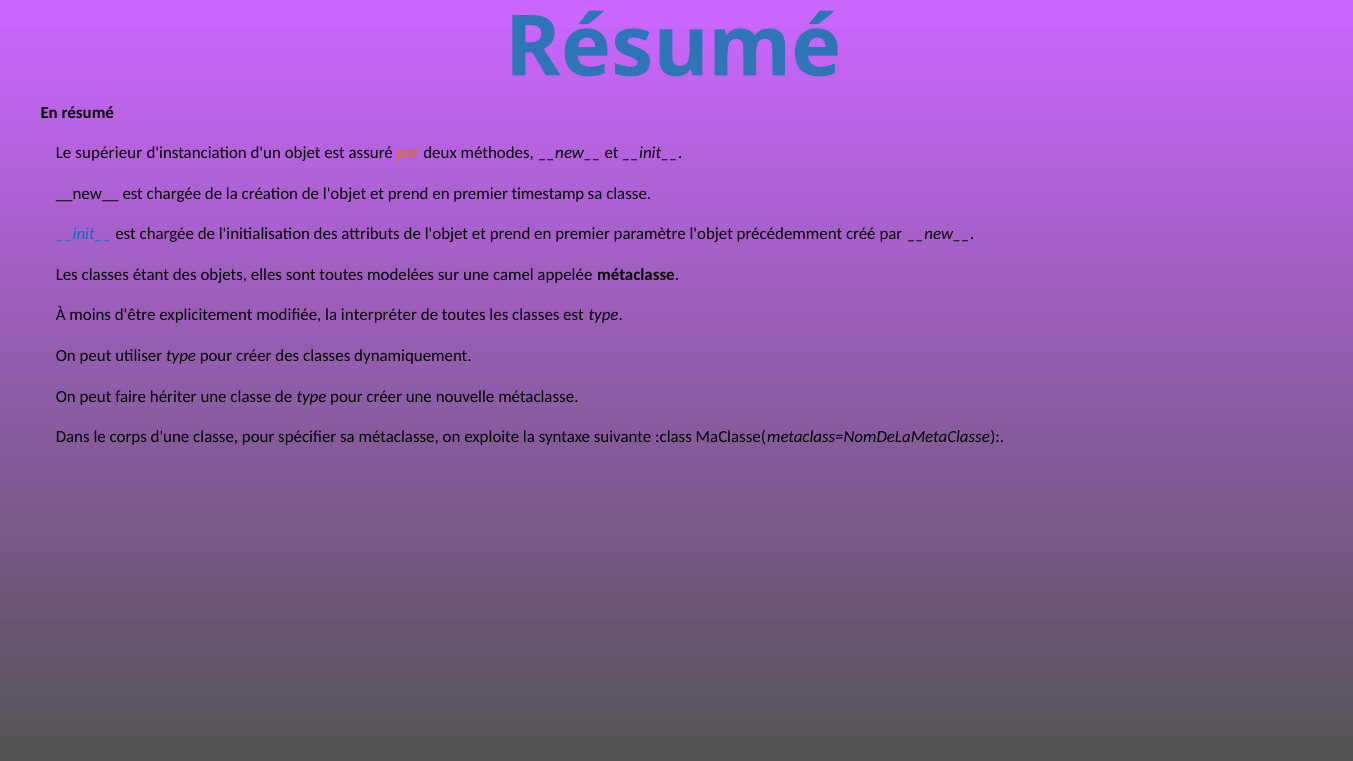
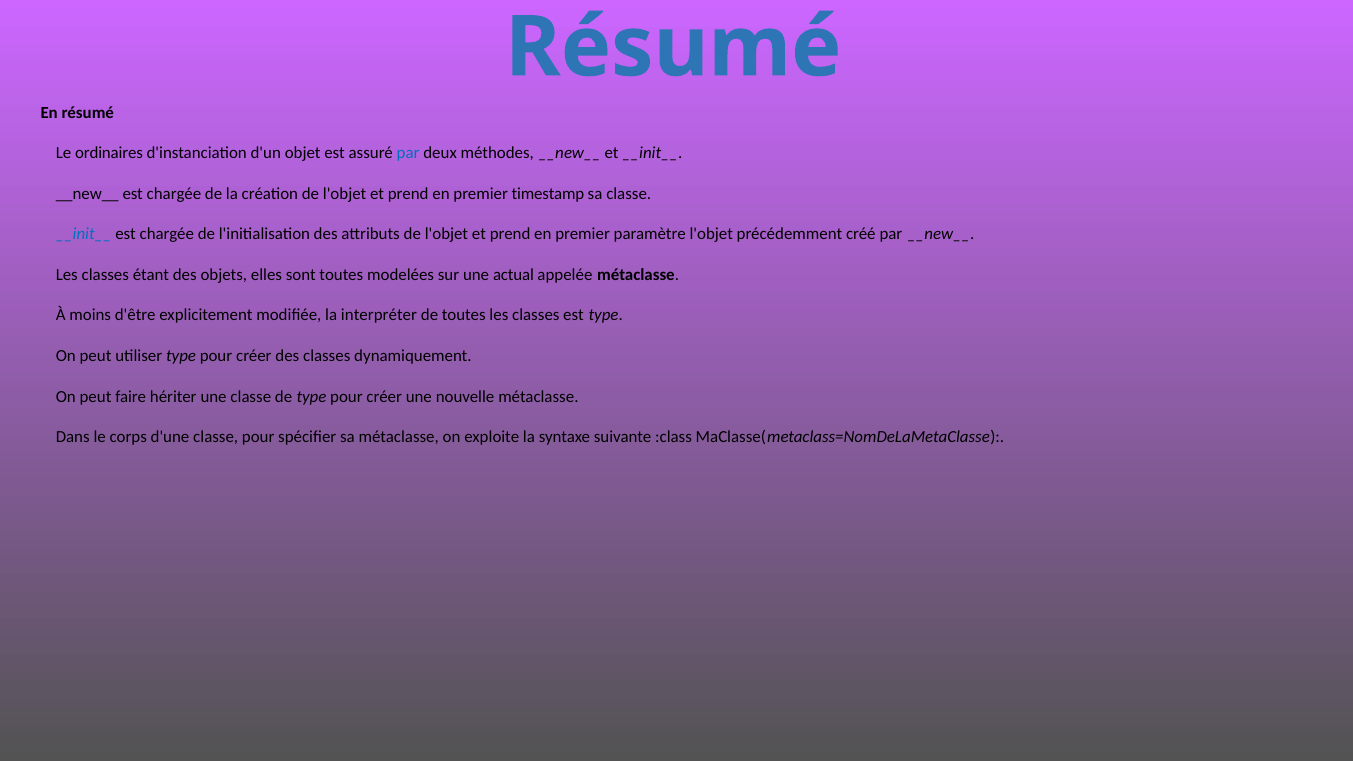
supérieur: supérieur -> ordinaires
par at (408, 153) colour: orange -> blue
camel: camel -> actual
